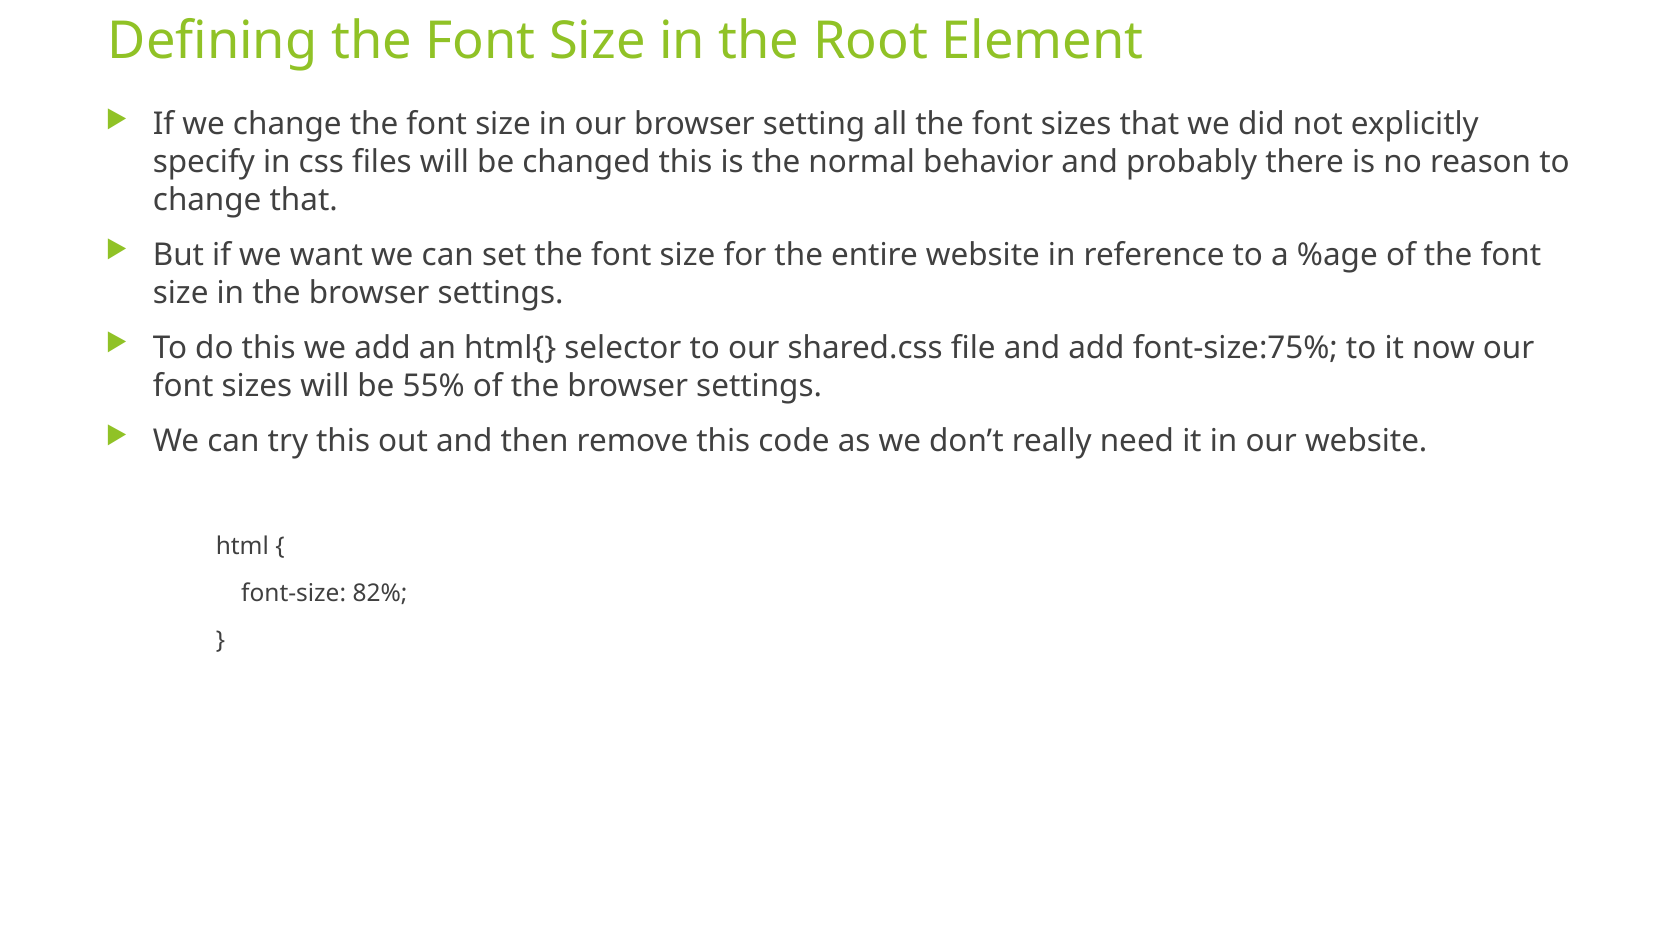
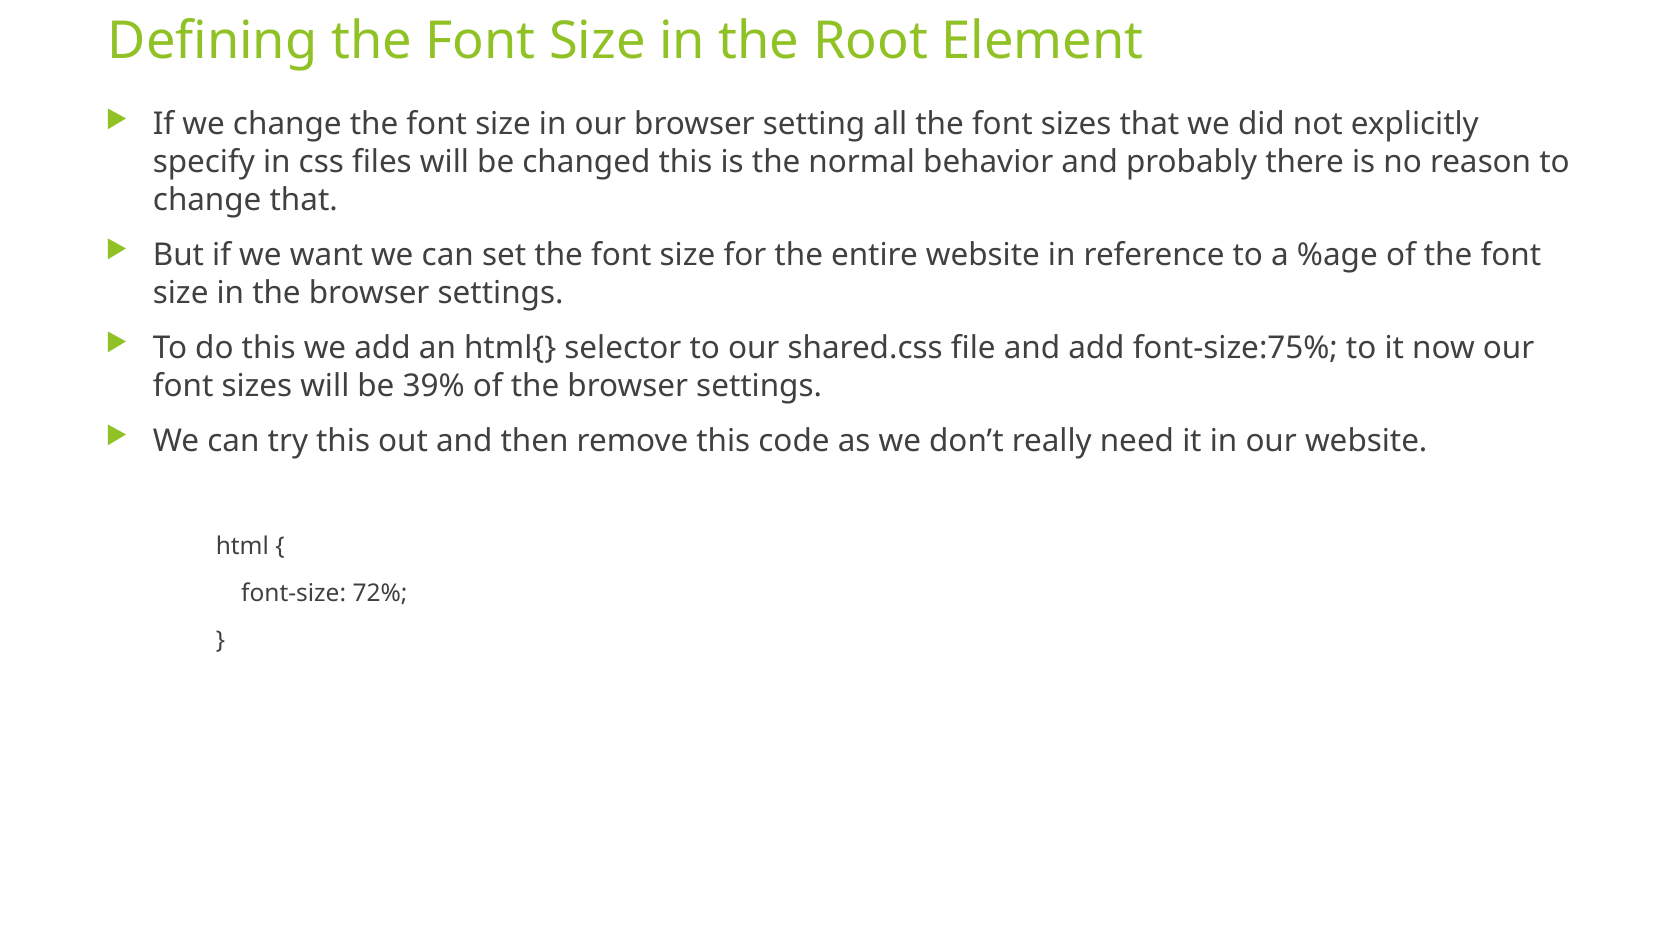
55%: 55% -> 39%
82%: 82% -> 72%
